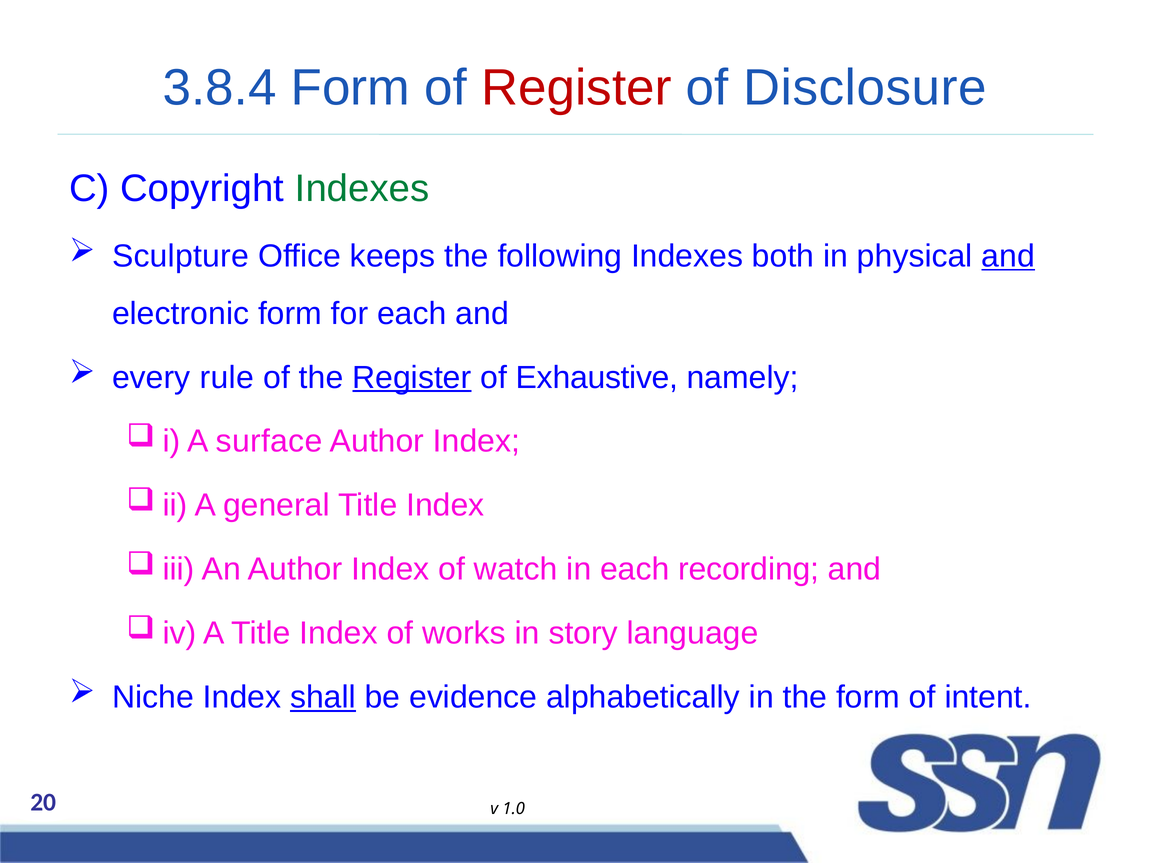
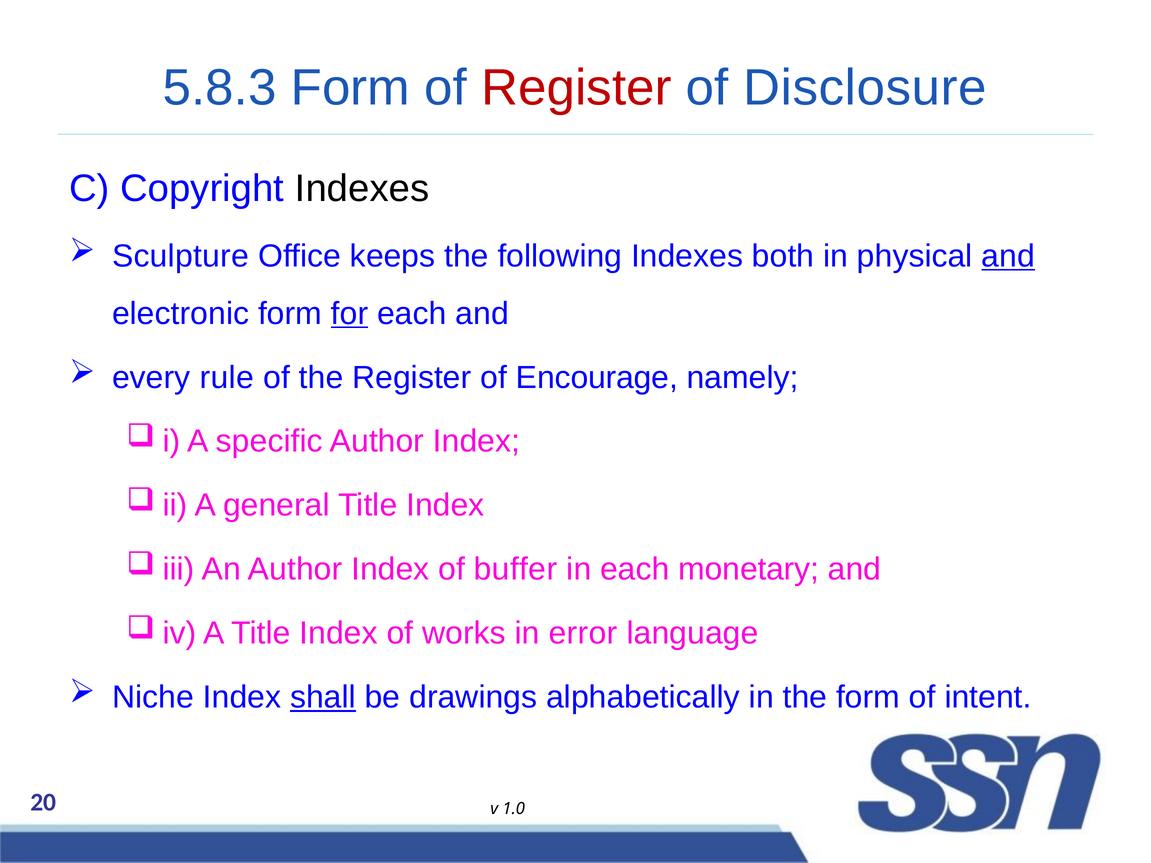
3.8.4: 3.8.4 -> 5.8.3
Indexes at (362, 189) colour: green -> black
for underline: none -> present
Register at (412, 378) underline: present -> none
Exhaustive: Exhaustive -> Encourage
surface: surface -> specific
watch: watch -> buffer
recording: recording -> monetary
story: story -> error
evidence: evidence -> drawings
